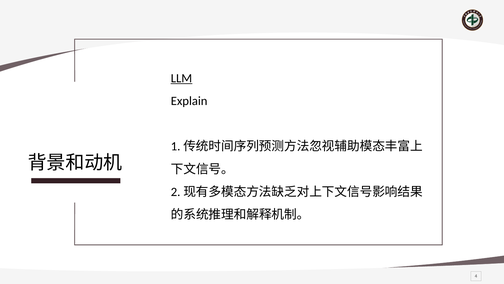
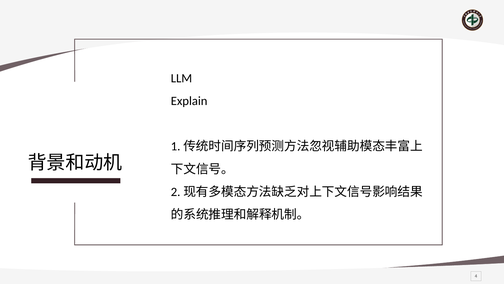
LLM underline: present -> none
